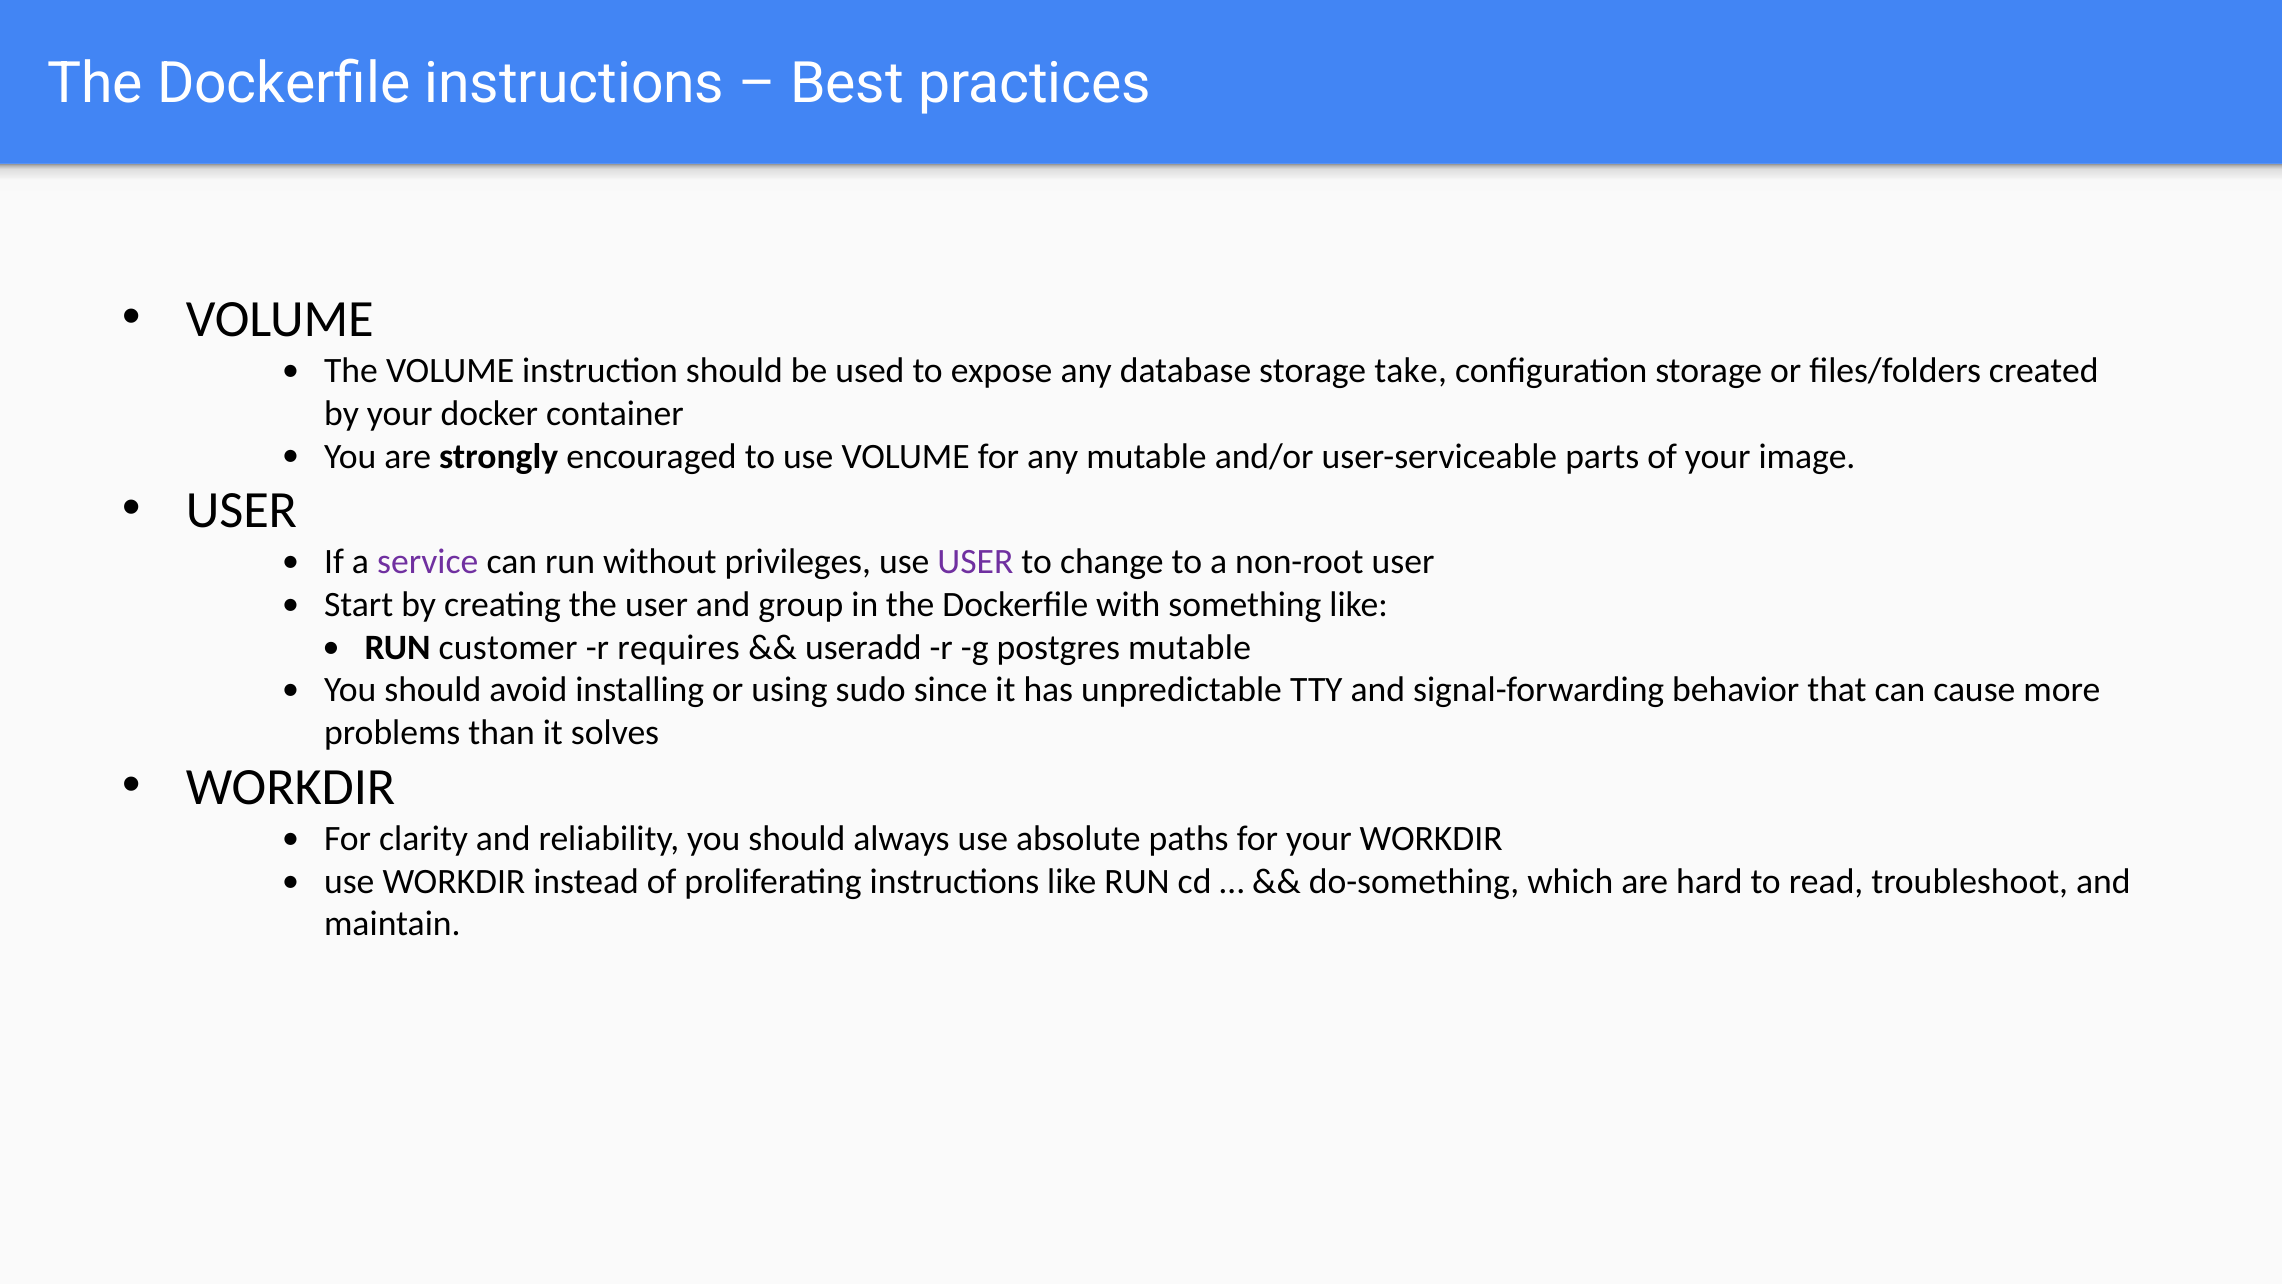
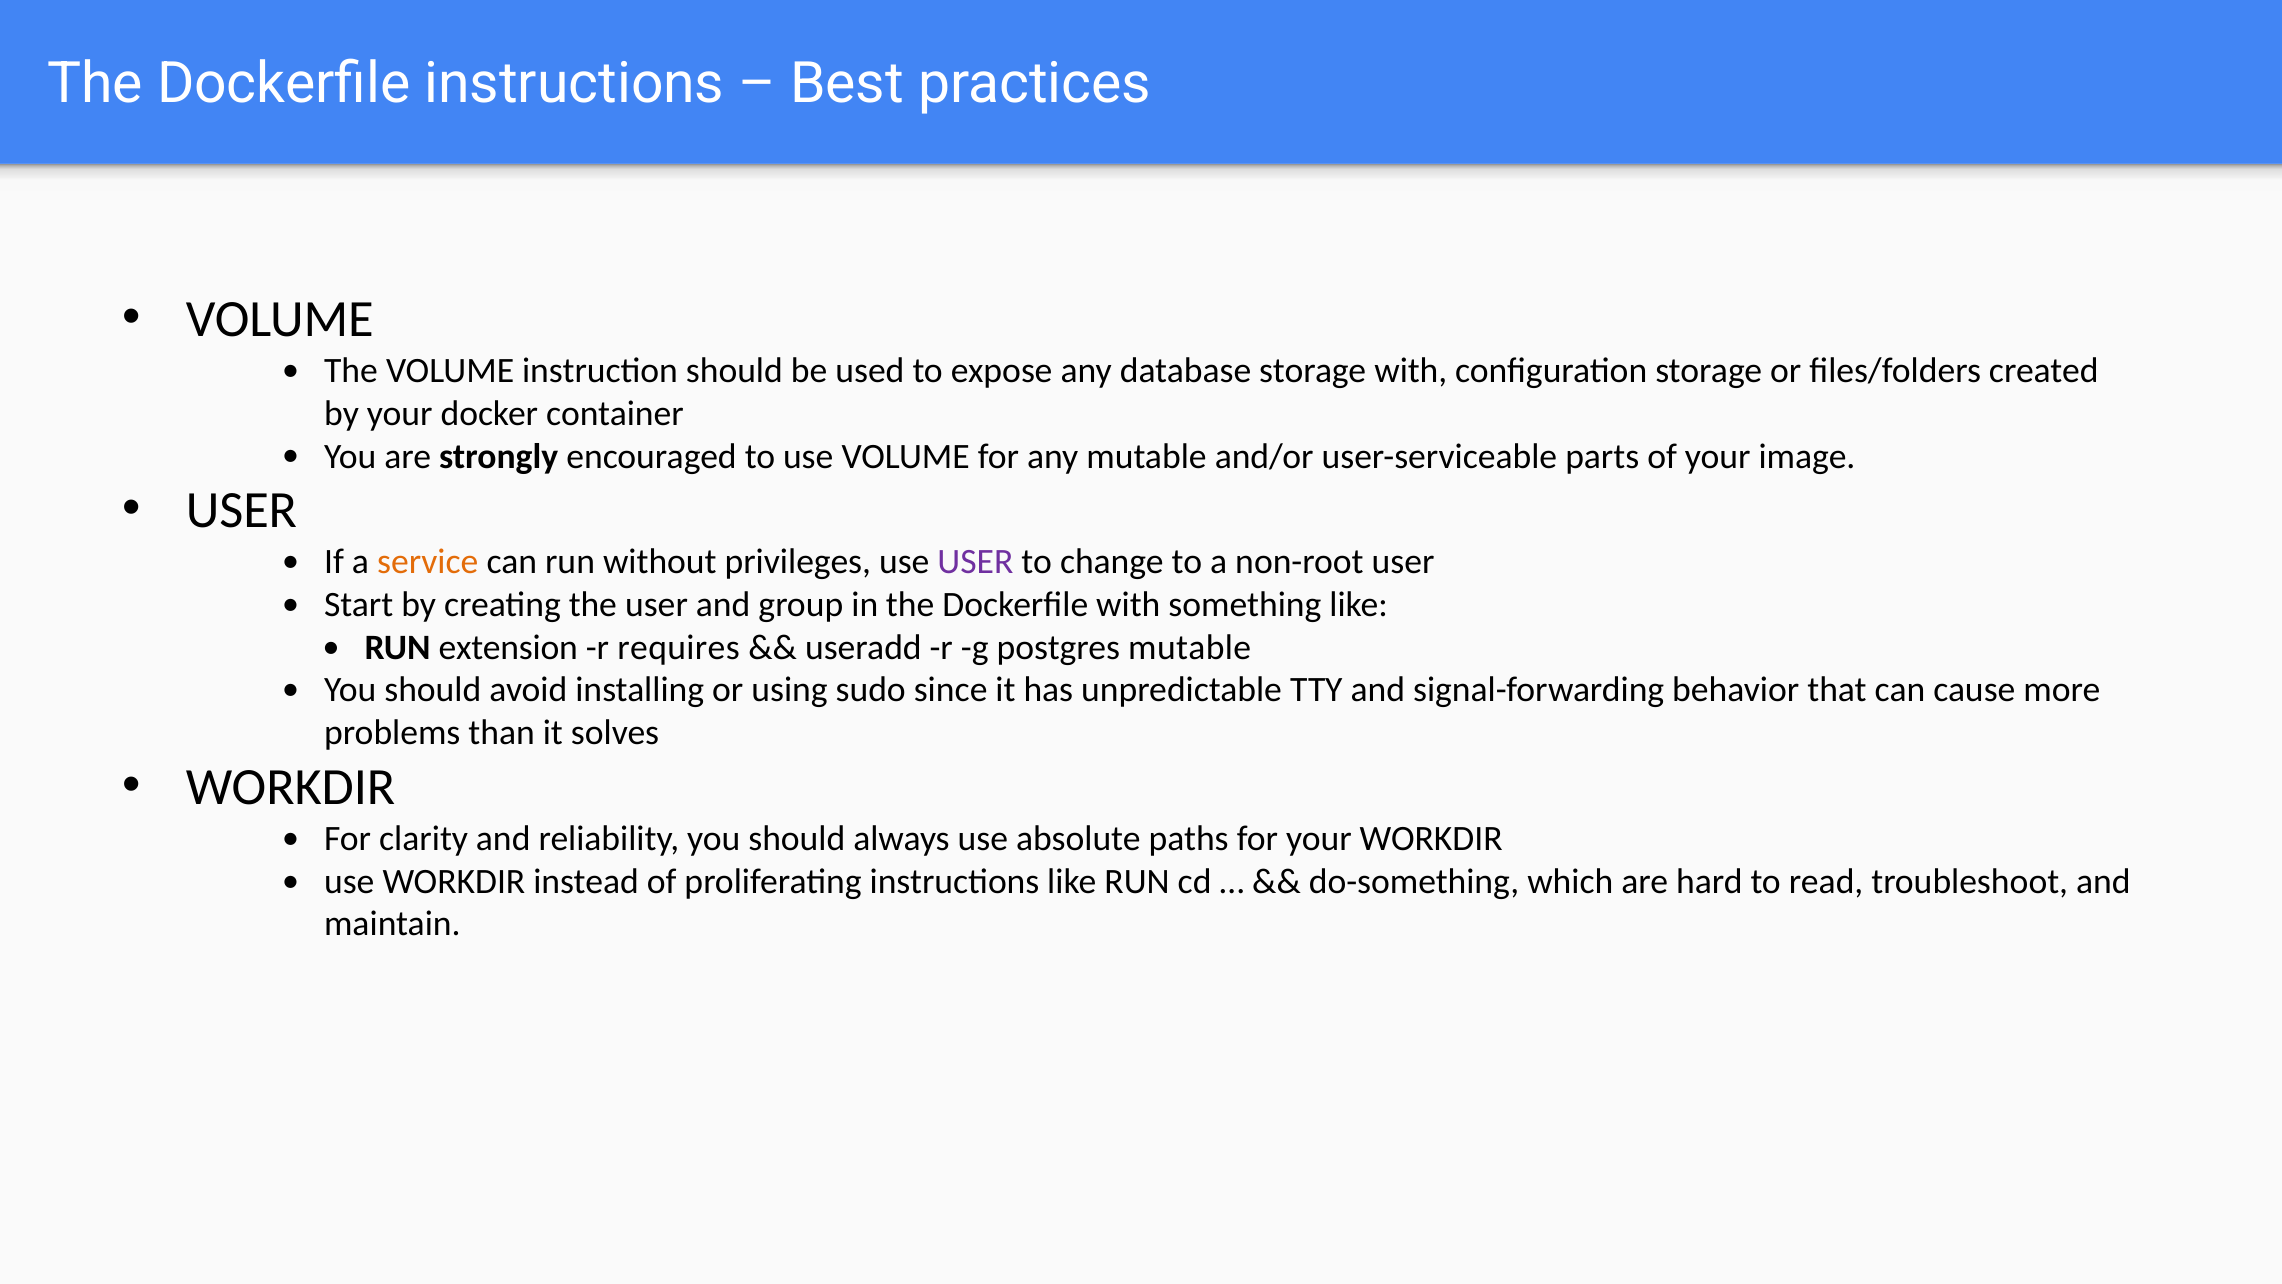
storage take: take -> with
service colour: purple -> orange
customer: customer -> extension
